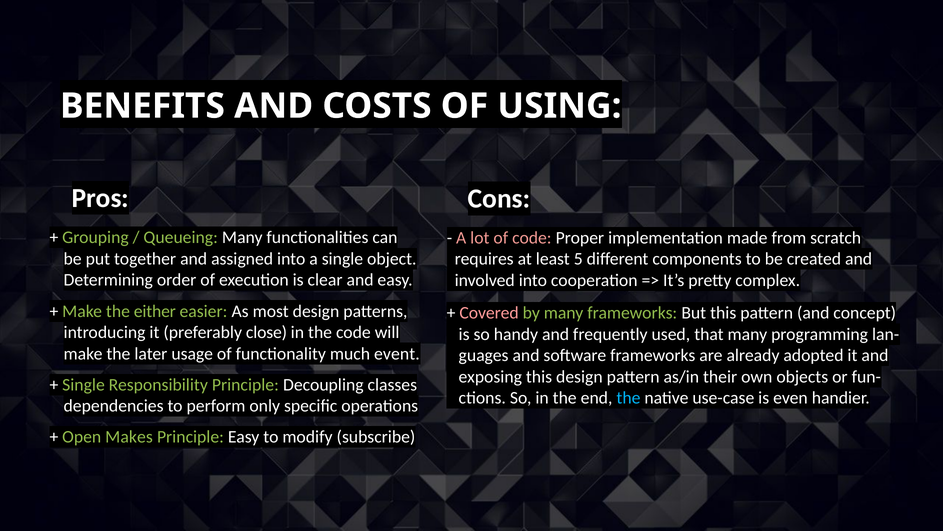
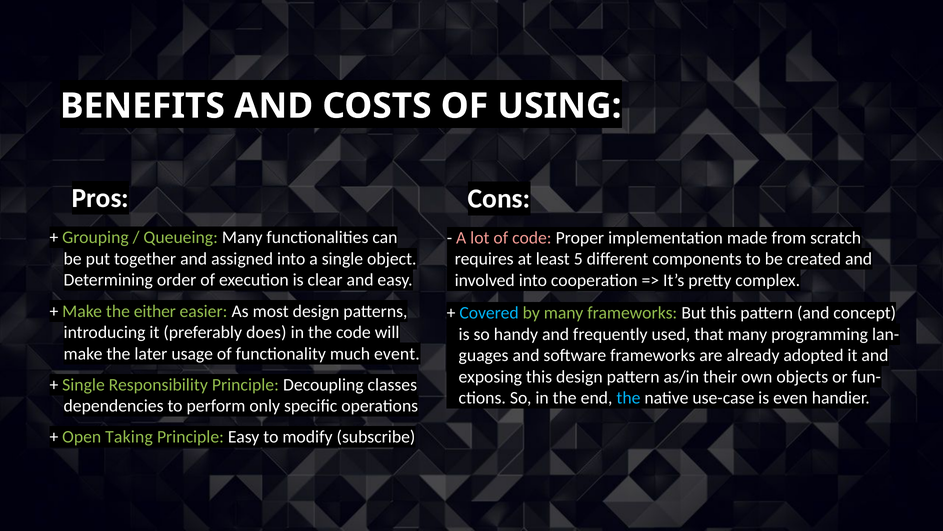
Covered colour: pink -> light blue
close: close -> does
Makes: Makes -> Taking
